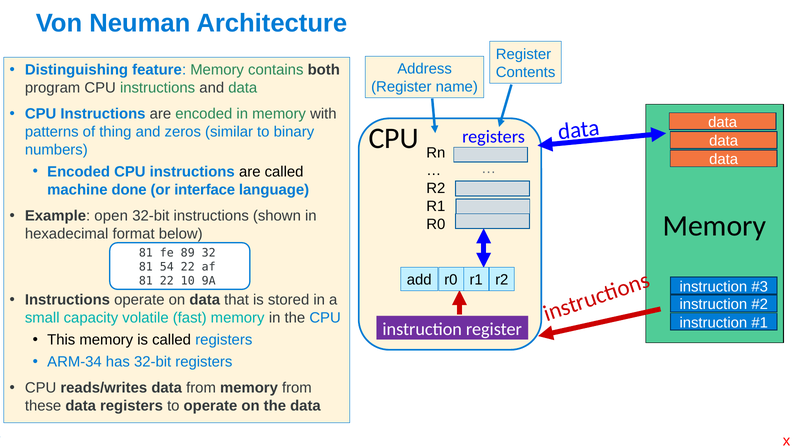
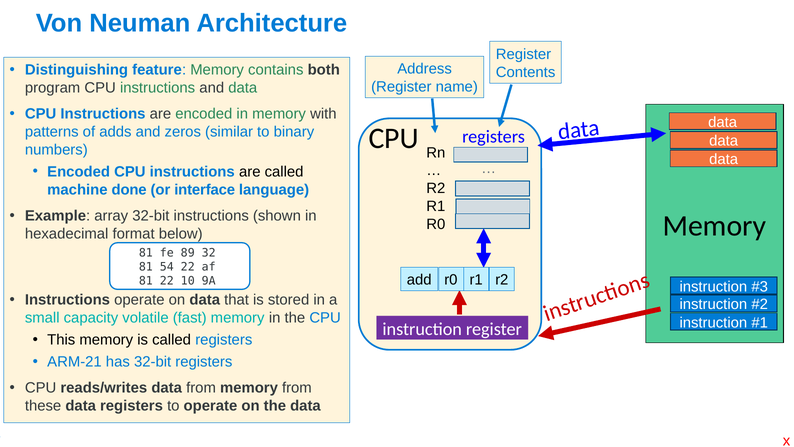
thing: thing -> adds
open: open -> array
ARM-34: ARM-34 -> ARM-21
